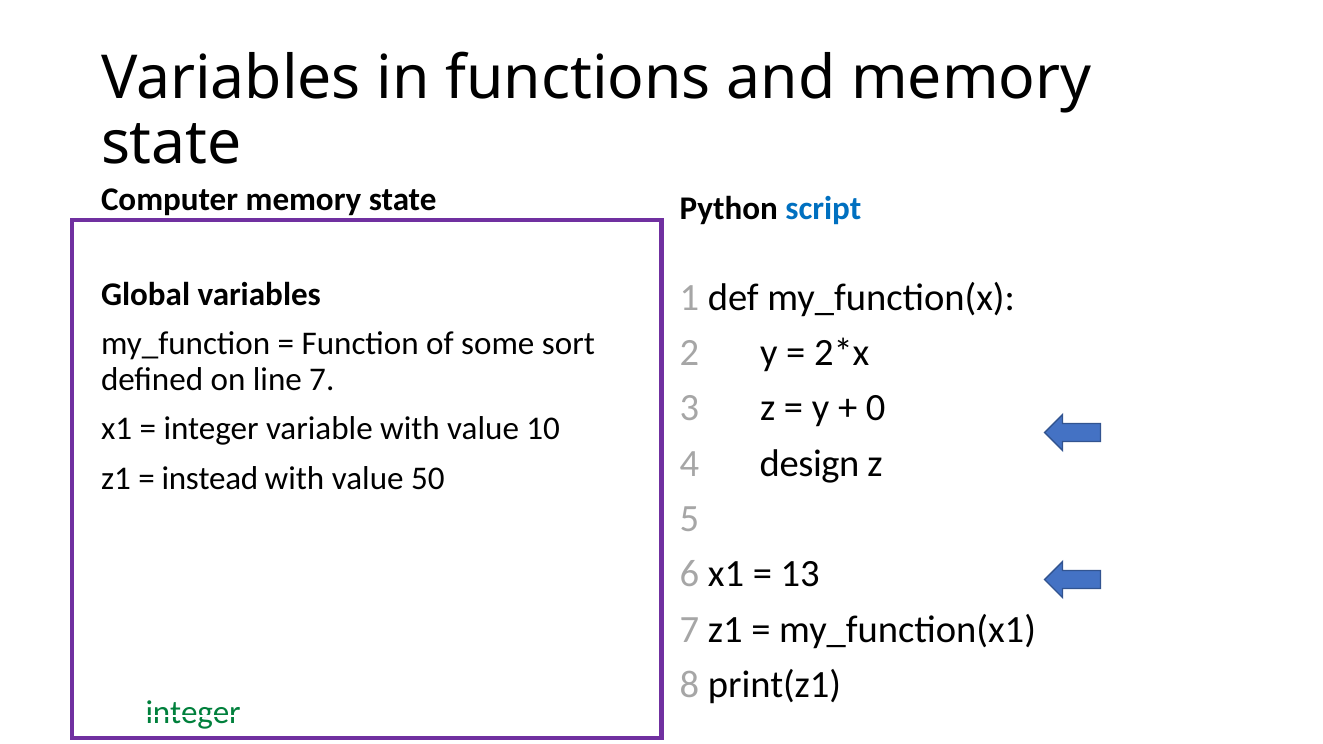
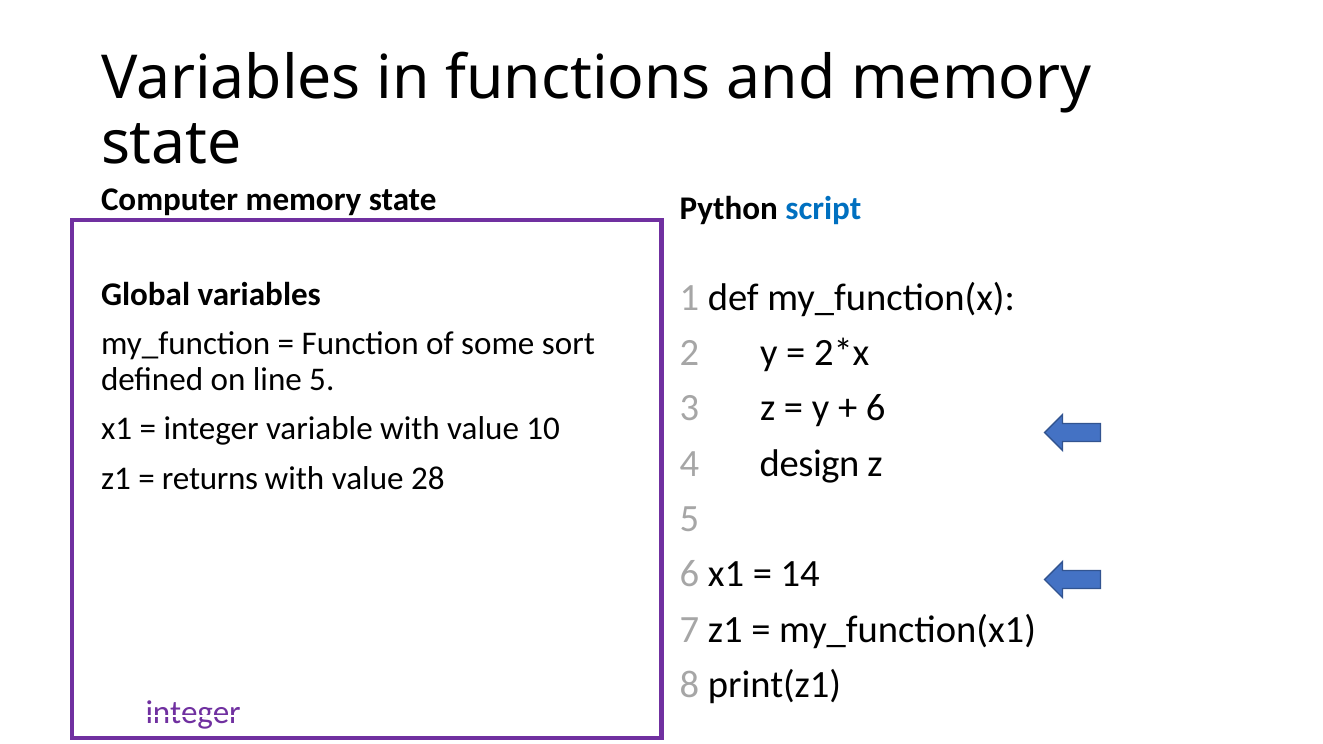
defined on line 7: 7 -> 5
0 at (876, 408): 0 -> 6
instead: instead -> returns
50: 50 -> 28
13: 13 -> 14
integer at (193, 712) colour: green -> purple
